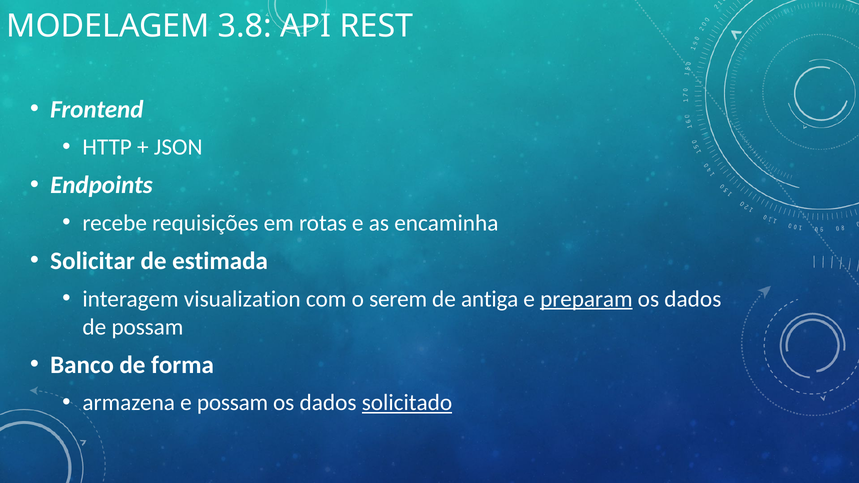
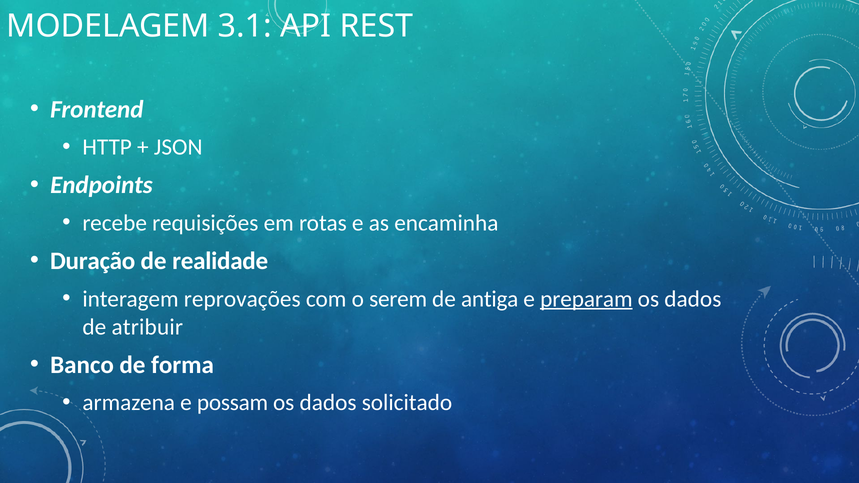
3.8: 3.8 -> 3.1
Solicitar: Solicitar -> Duração
estimada: estimada -> realidade
visualization: visualization -> reprovações
de possam: possam -> atribuir
solicitado underline: present -> none
